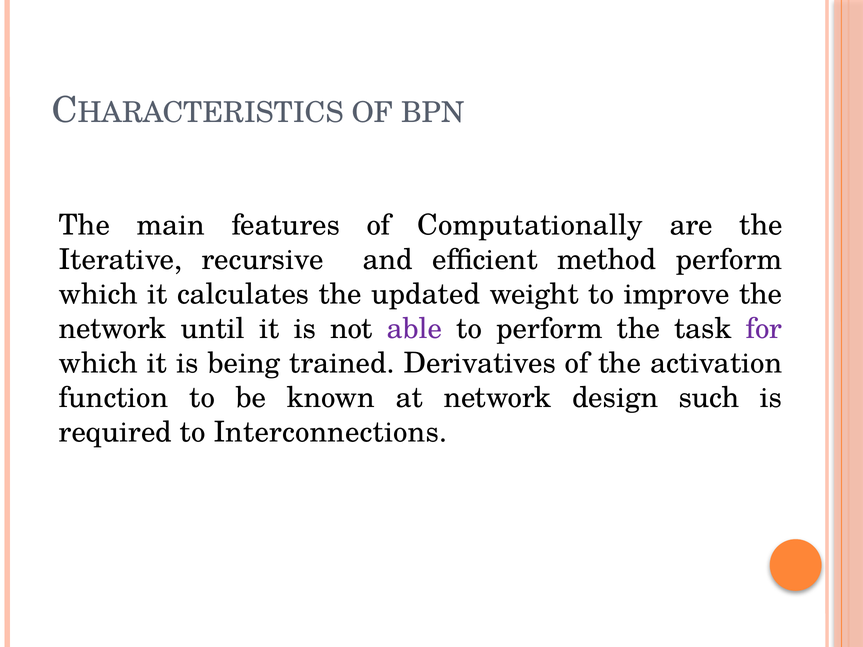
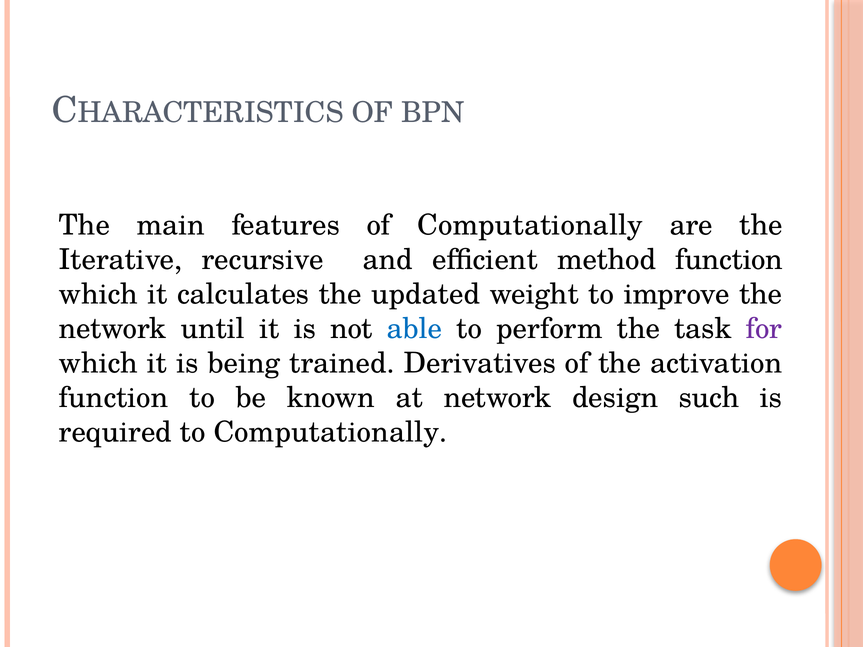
method perform: perform -> function
able colour: purple -> blue
to Interconnections: Interconnections -> Computationally
